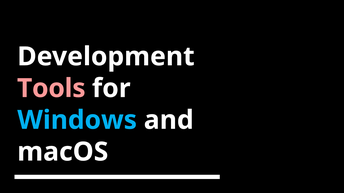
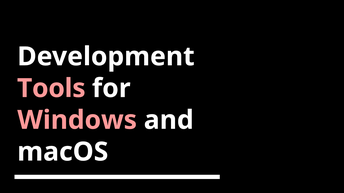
Windows colour: light blue -> pink
